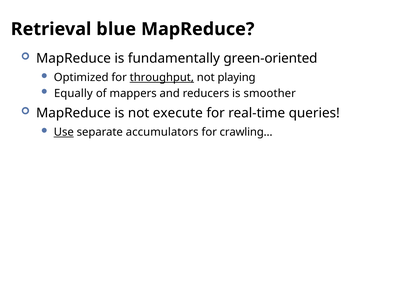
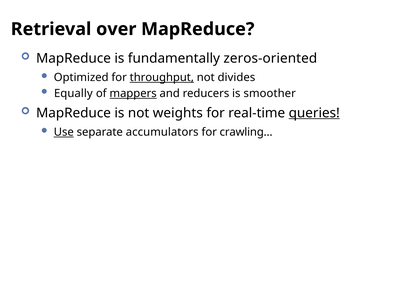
blue: blue -> over
green-oriented: green-oriented -> zeros-oriented
playing: playing -> divides
mappers underline: none -> present
execute: execute -> weights
queries underline: none -> present
